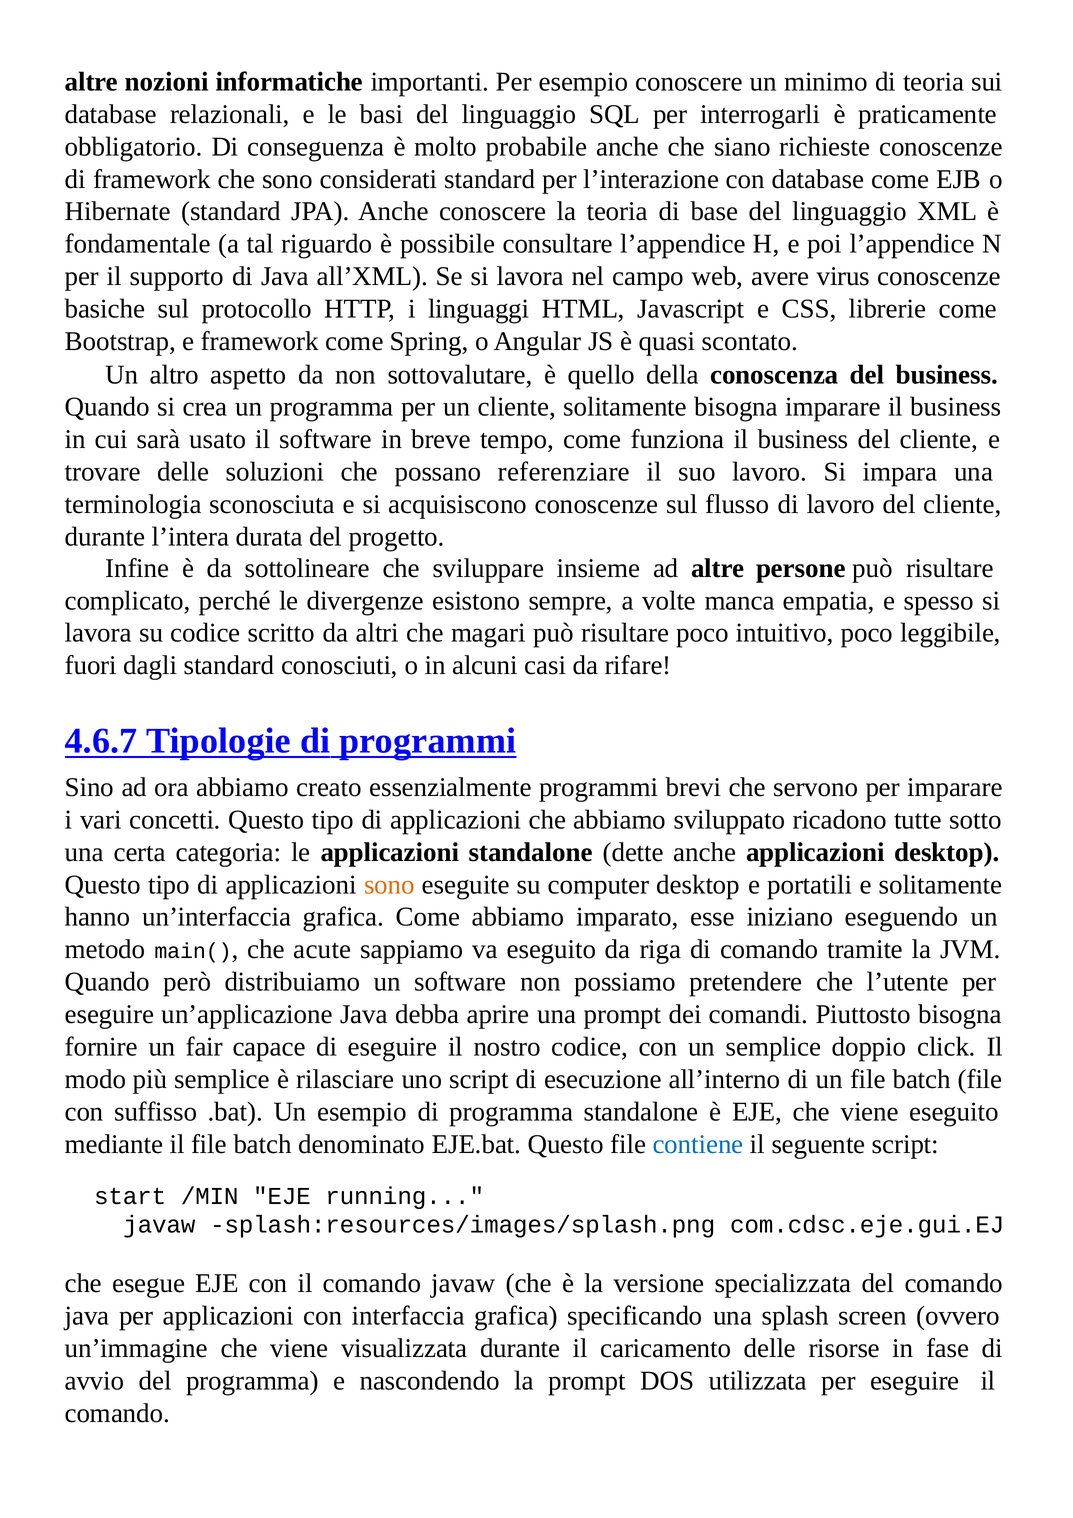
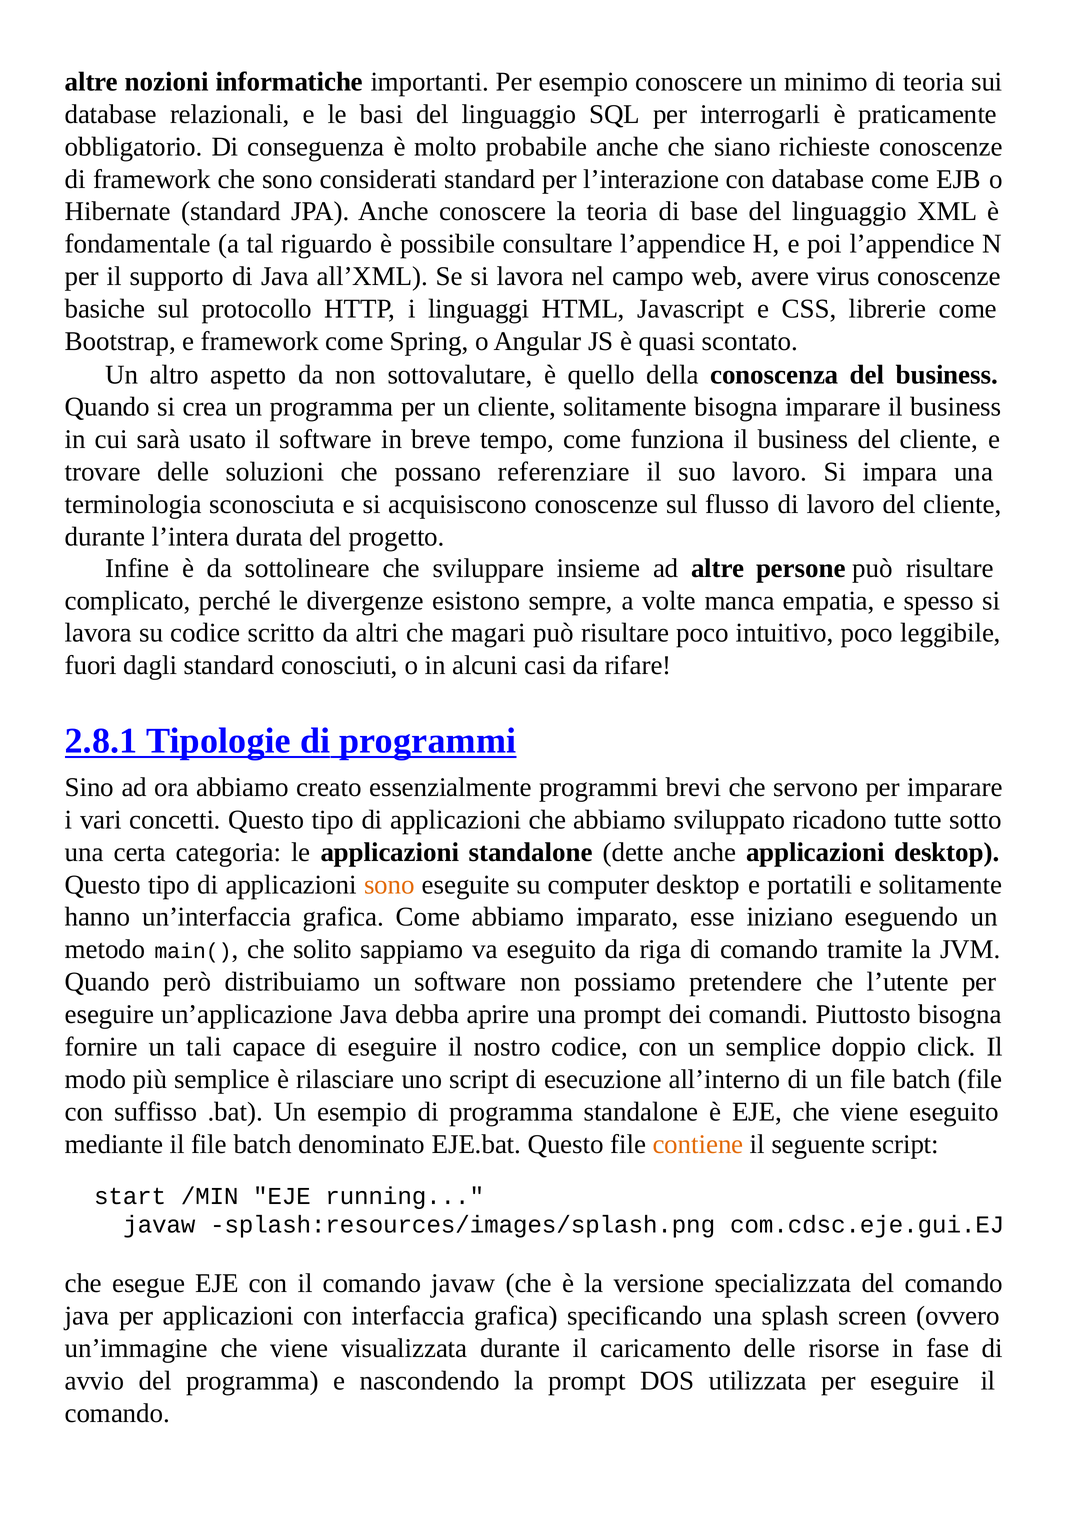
4.6.7: 4.6.7 -> 2.8.1
acute: acute -> solito
fair: fair -> tali
contiene colour: blue -> orange
